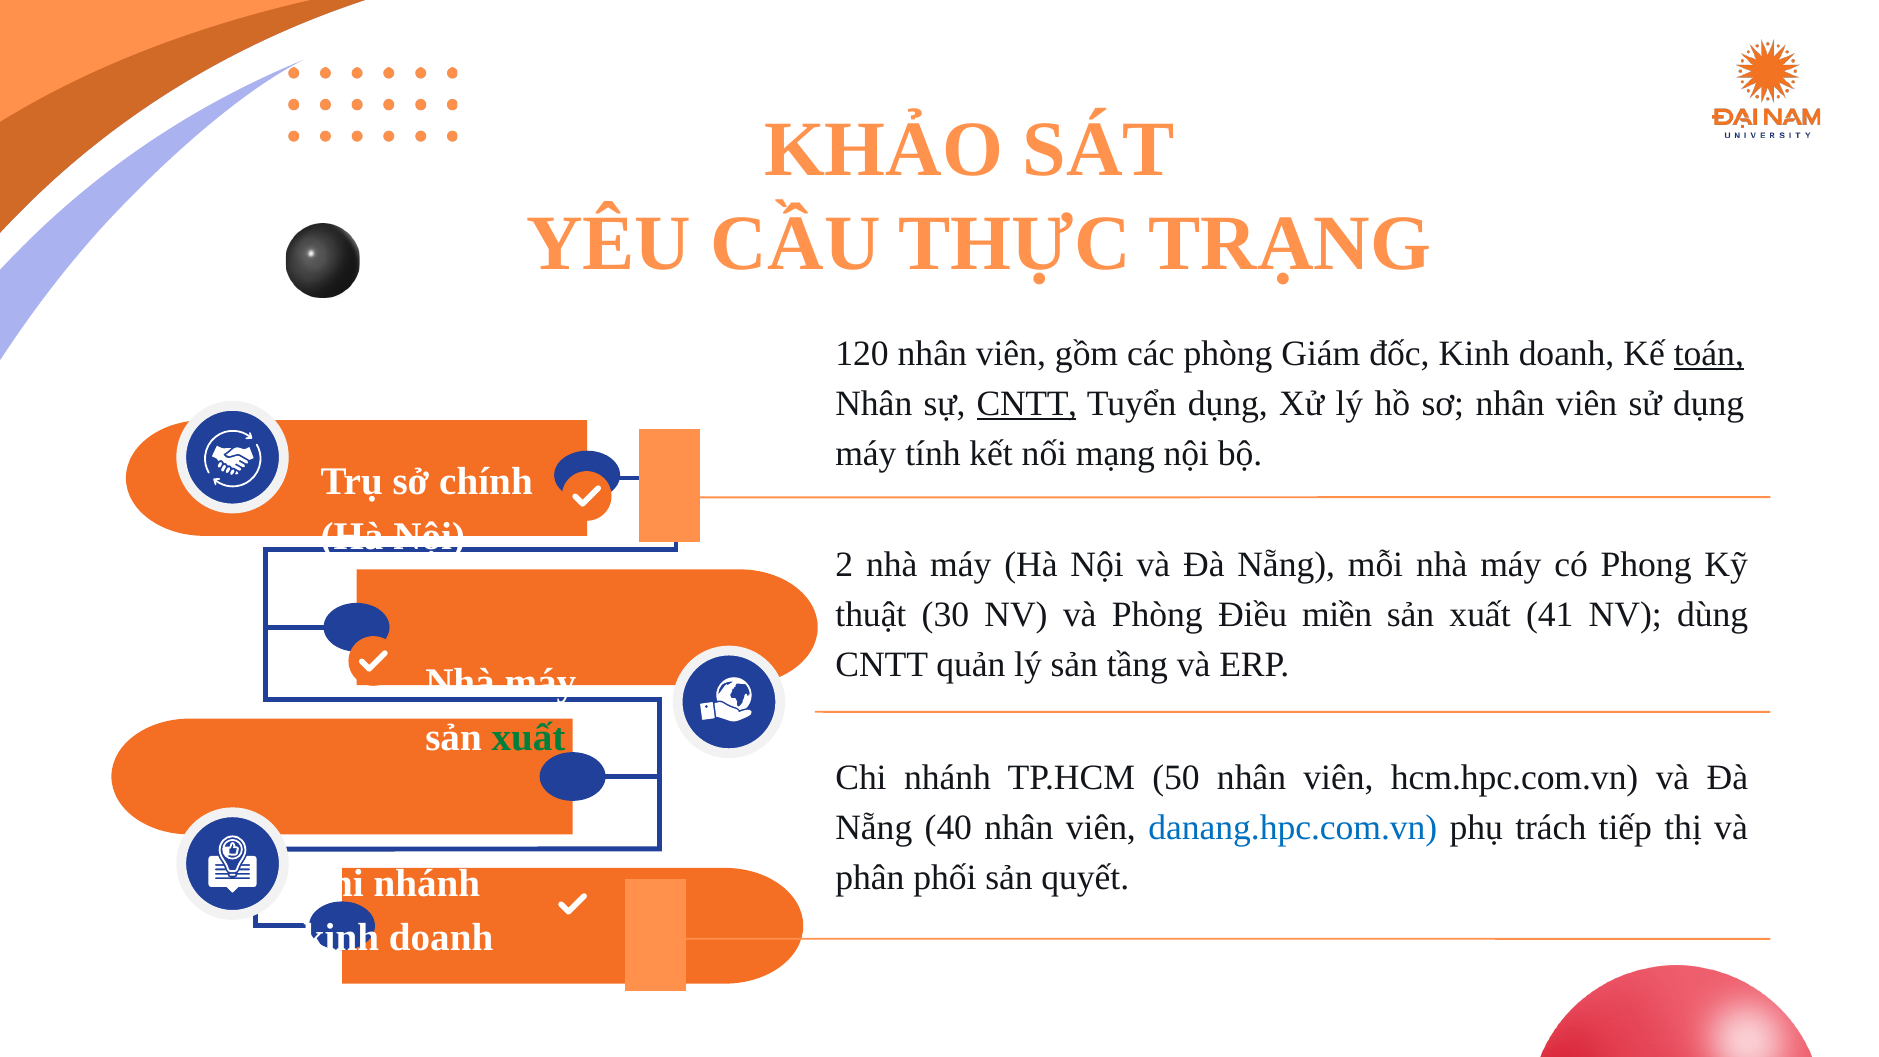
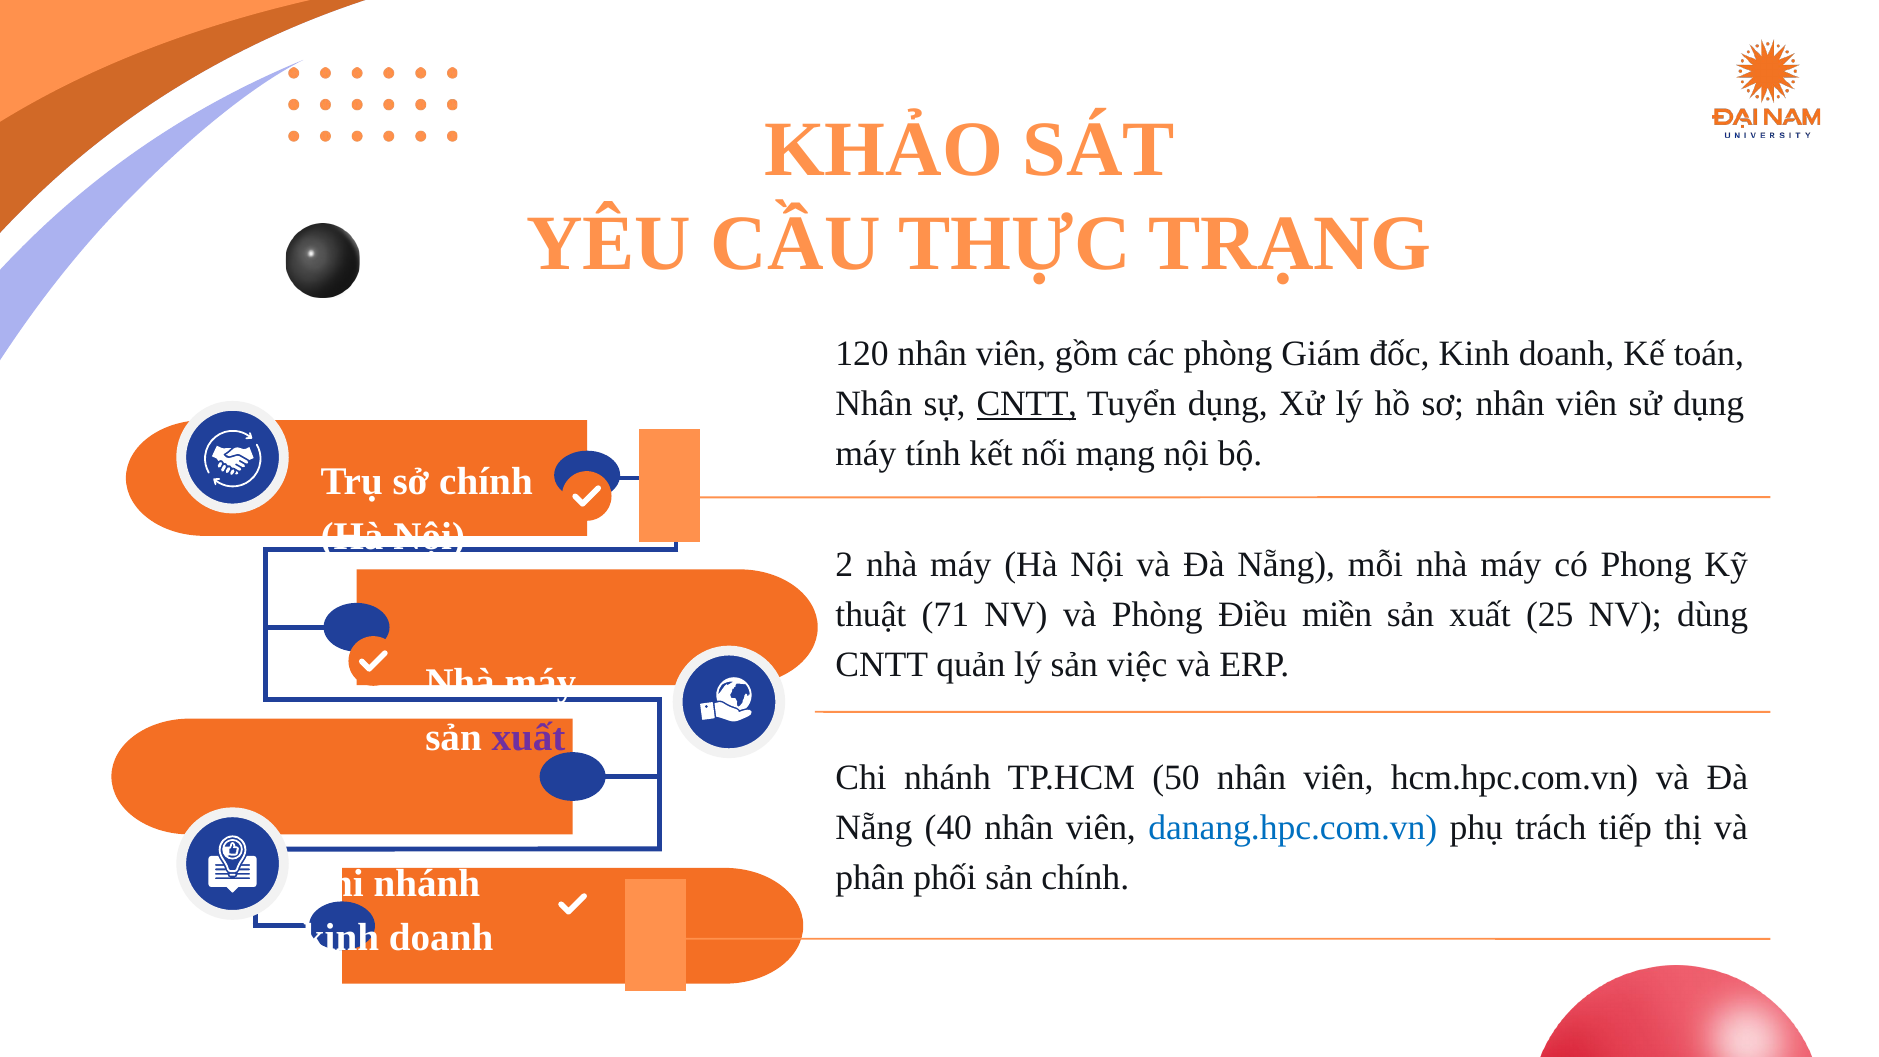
toán underline: present -> none
30: 30 -> 71
41: 41 -> 25
tầng: tầng -> việc
xuất at (528, 737) colour: green -> purple
sản quyết: quyết -> chính
